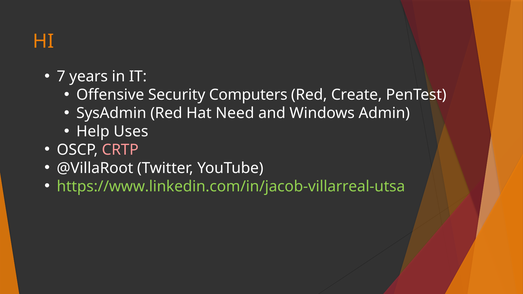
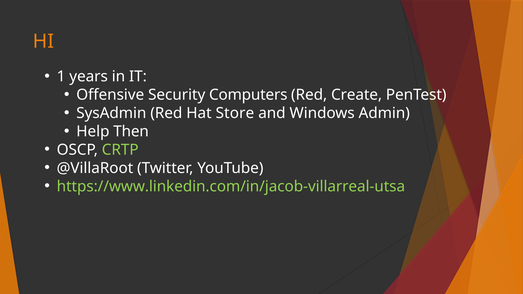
7: 7 -> 1
Need: Need -> Store
Uses: Uses -> Then
CRTP colour: pink -> light green
